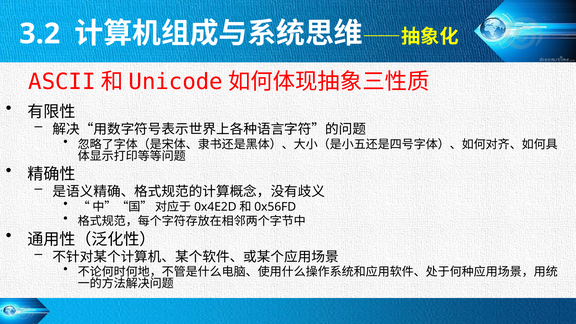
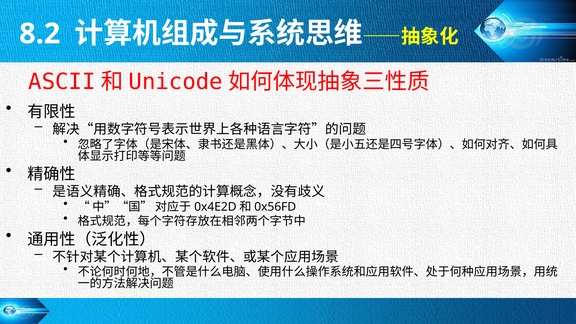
3.2: 3.2 -> 8.2
